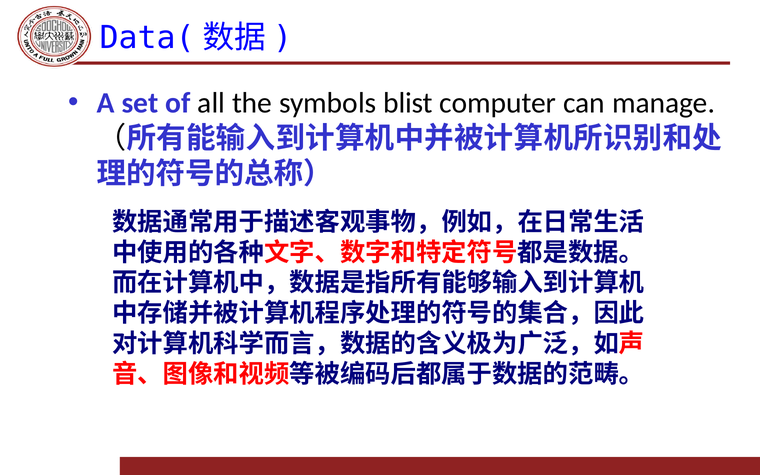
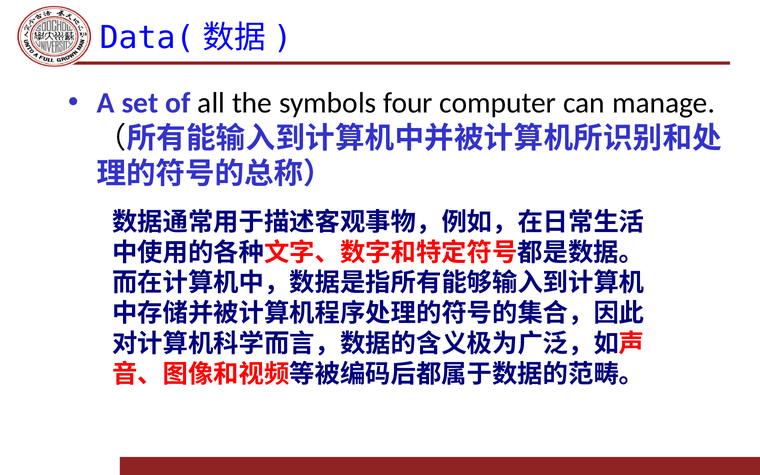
blist: blist -> four
